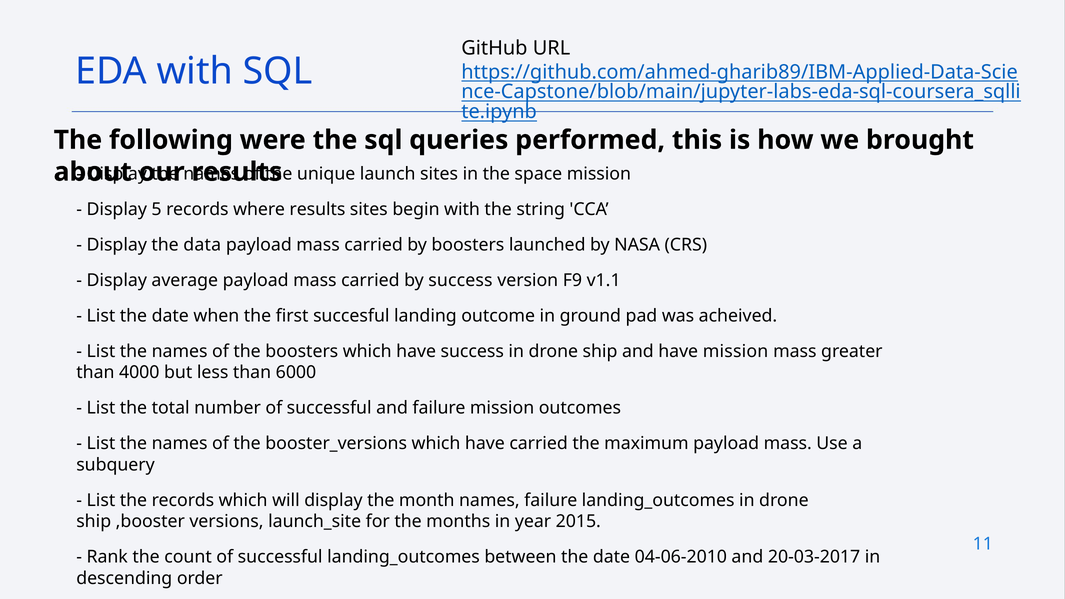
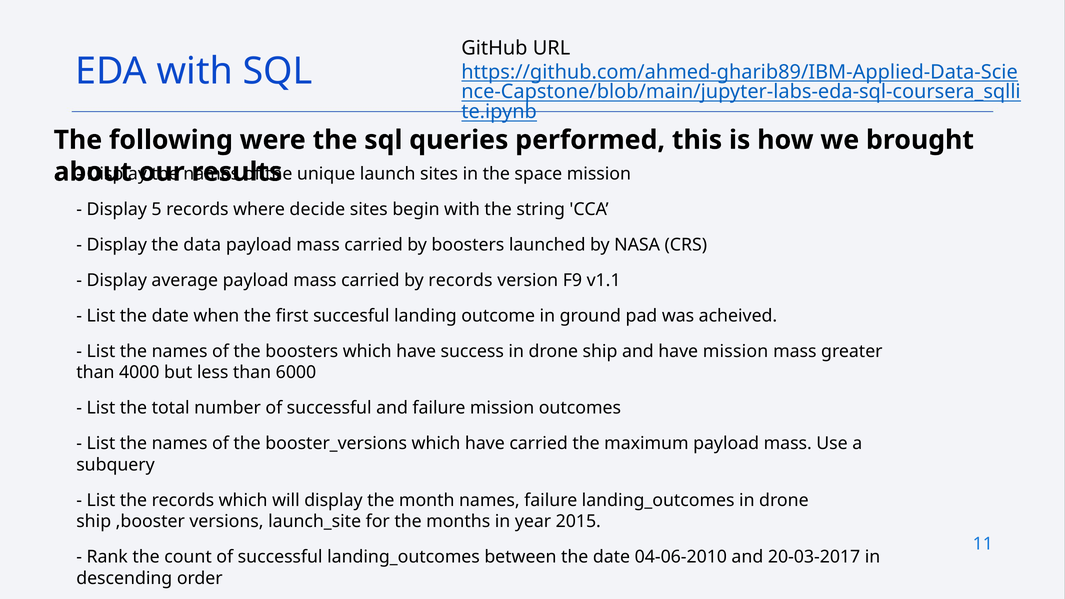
where results: results -> decide
by success: success -> records
